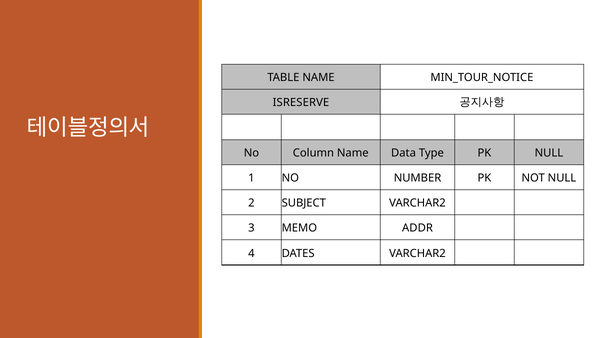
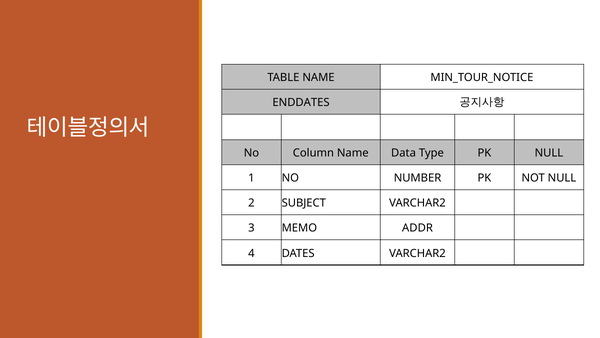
ISRESERVE: ISRESERVE -> ENDDATES
